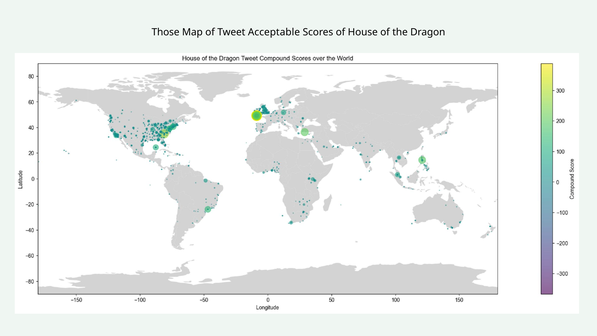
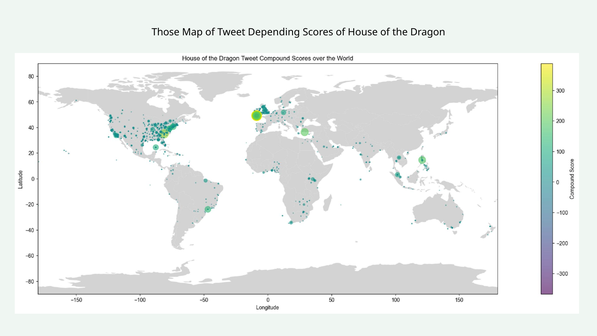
Acceptable: Acceptable -> Depending
